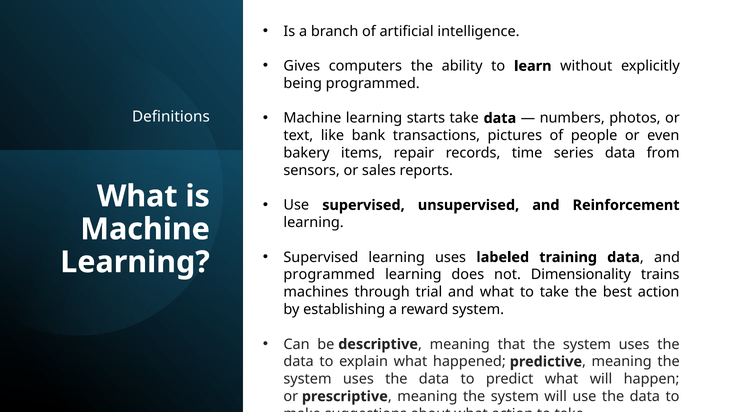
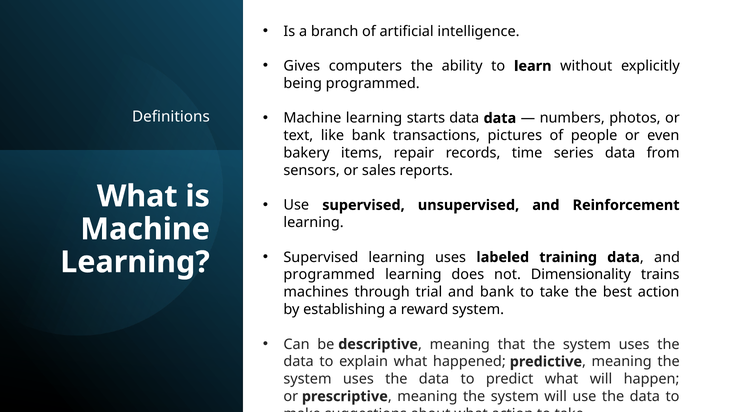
starts take: take -> data
and what: what -> bank
